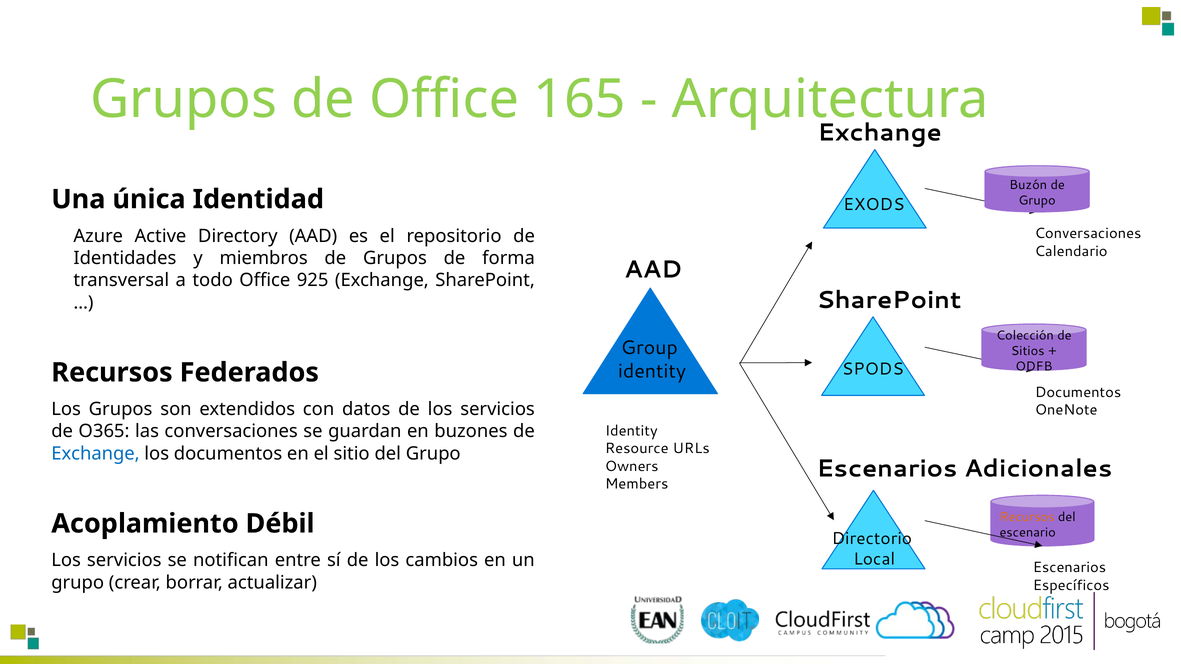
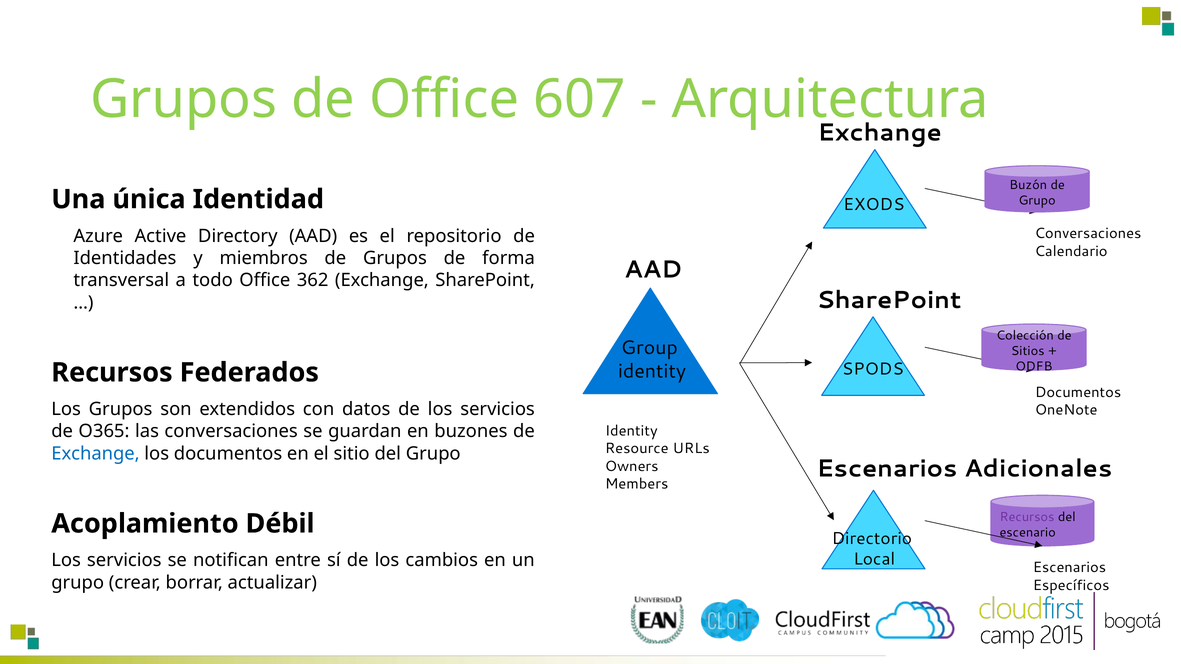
165: 165 -> 607
925: 925 -> 362
Recursos at (1027, 517) colour: orange -> purple
